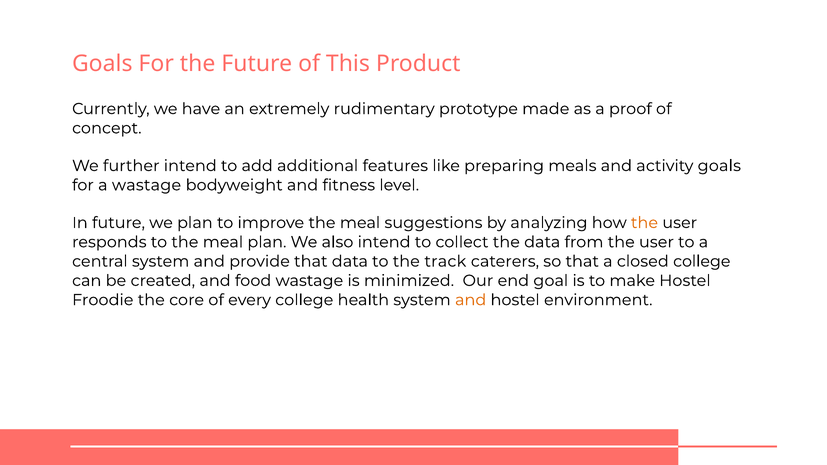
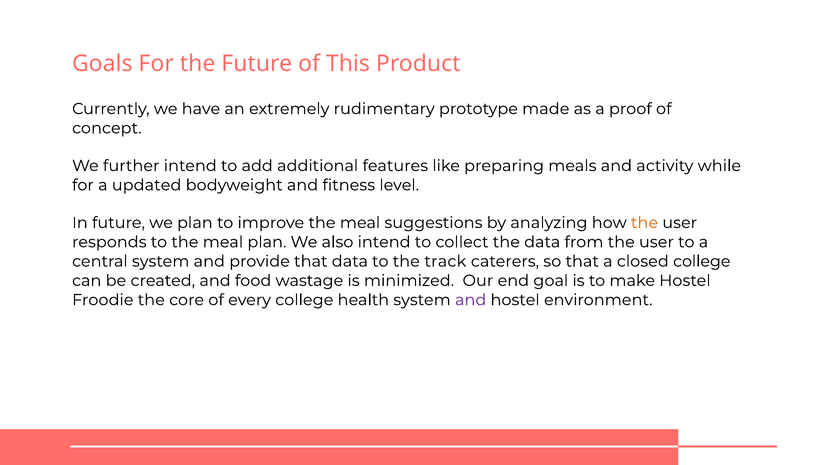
activity goals: goals -> while
a wastage: wastage -> updated
and at (471, 300) colour: orange -> purple
